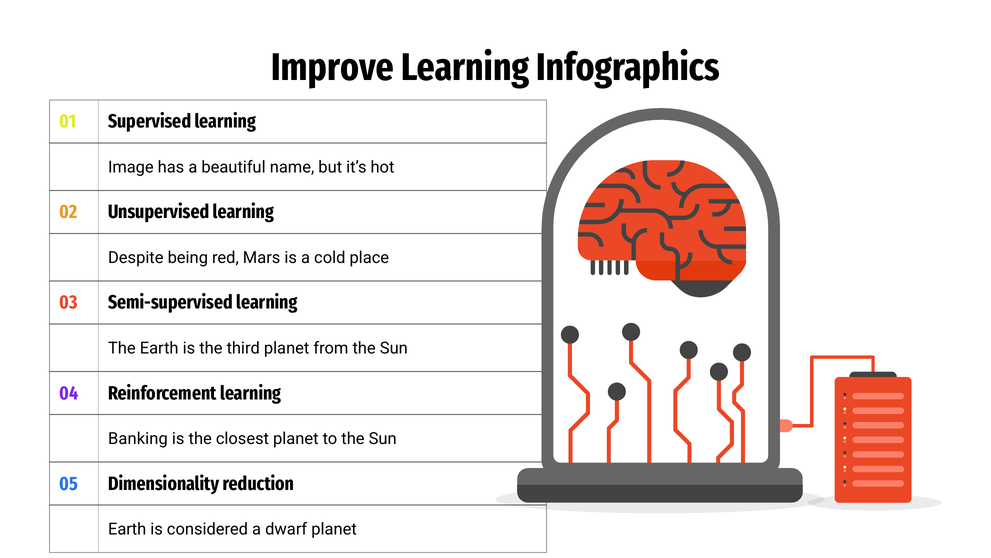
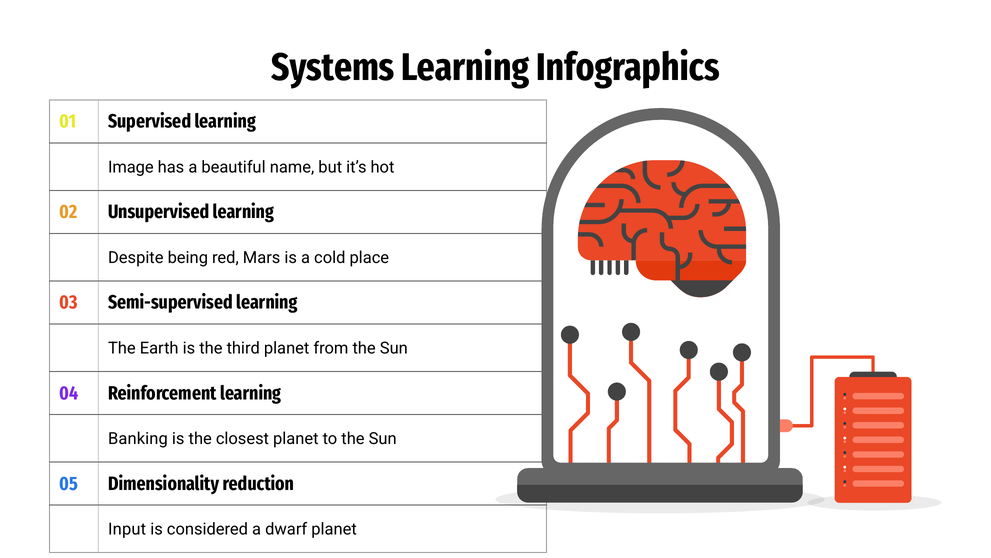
Improve: Improve -> Systems
Earth at (127, 529): Earth -> Input
